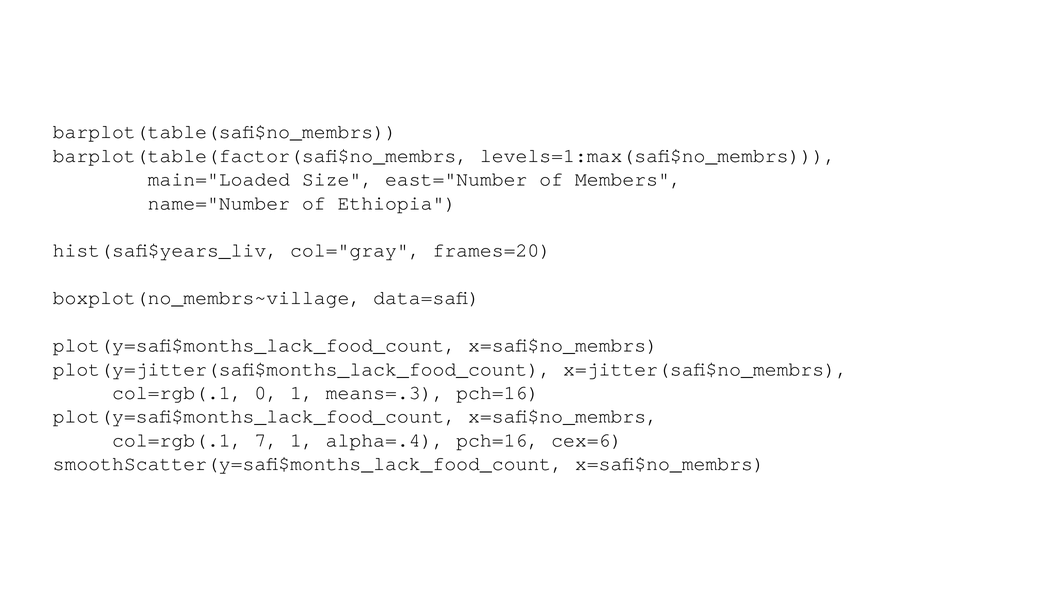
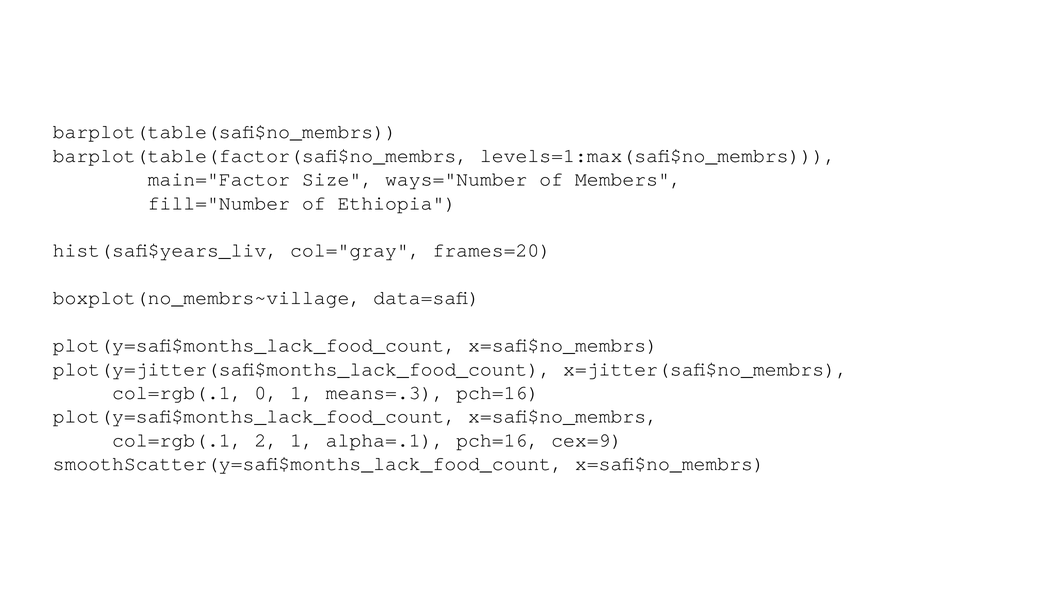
main="Loaded: main="Loaded -> main="Factor
east="Number: east="Number -> ways="Number
name="Number: name="Number -> fill="Number
7: 7 -> 2
alpha=.4: alpha=.4 -> alpha=.1
cex=6: cex=6 -> cex=9
